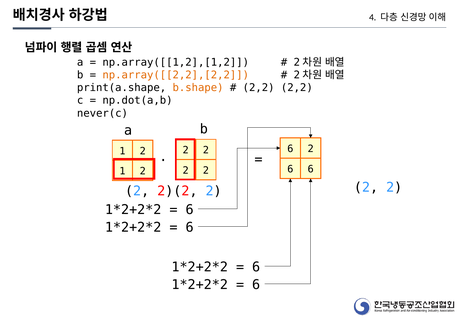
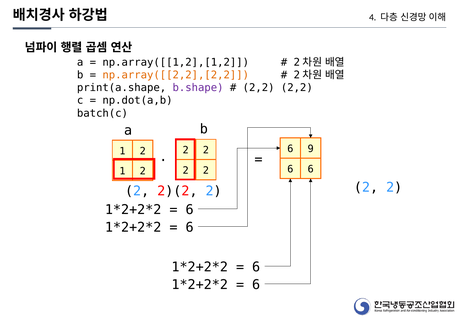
b.shape colour: orange -> purple
never(c: never(c -> batch(c
2 at (311, 149): 2 -> 9
